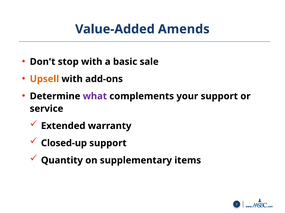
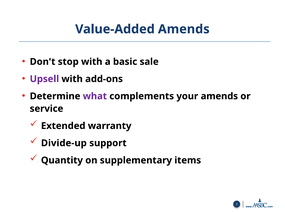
Upsell colour: orange -> purple
your support: support -> amends
Closed-up: Closed-up -> Divide-up
